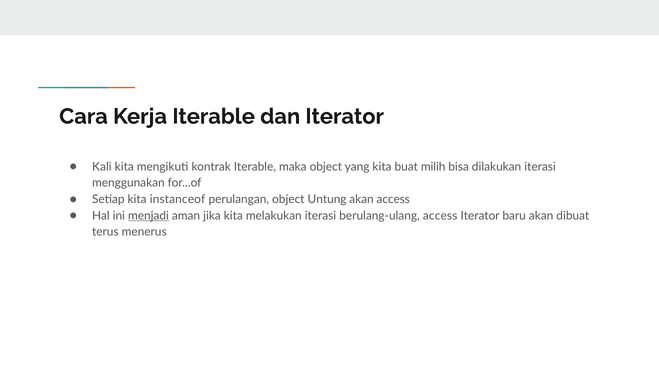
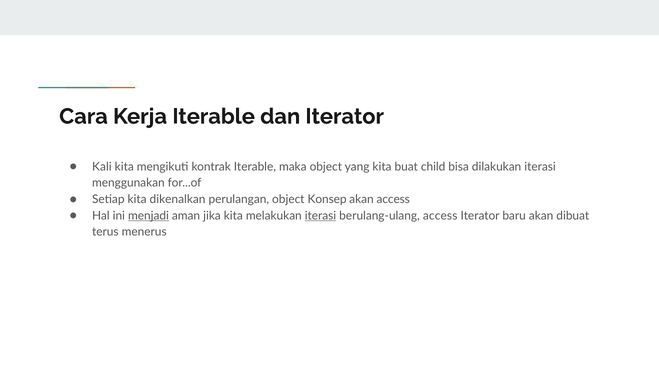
milih: milih -> child
instanceof: instanceof -> dikenalkan
Untung: Untung -> Konsep
iterasi at (320, 216) underline: none -> present
